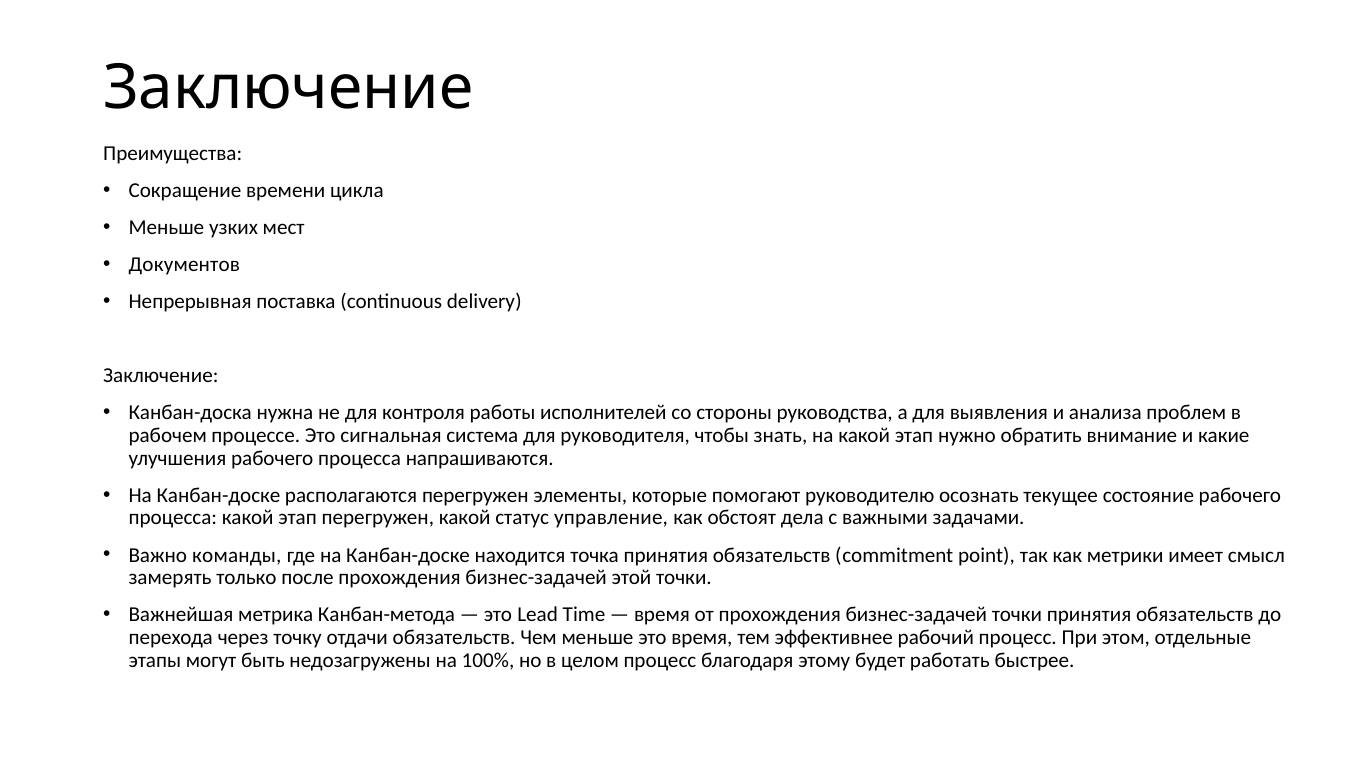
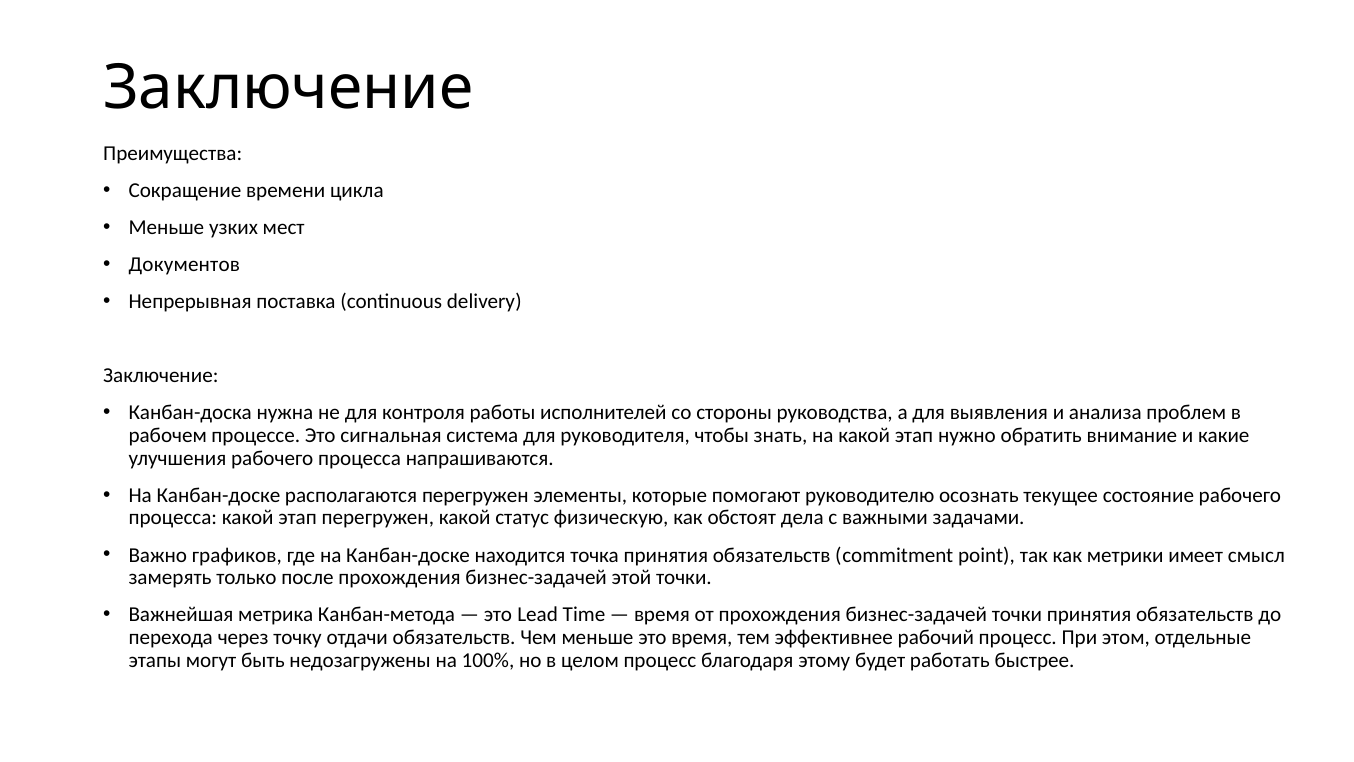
управление: управление -> физическую
команды: команды -> графиков
